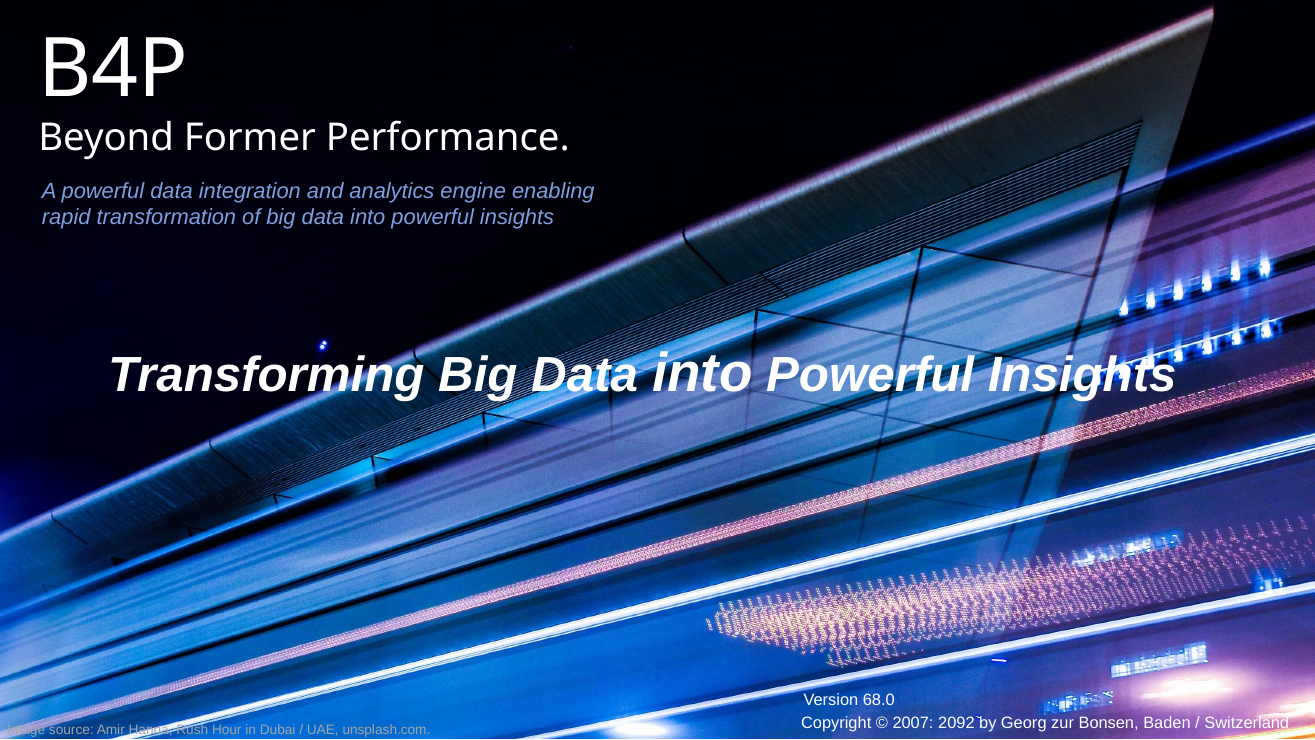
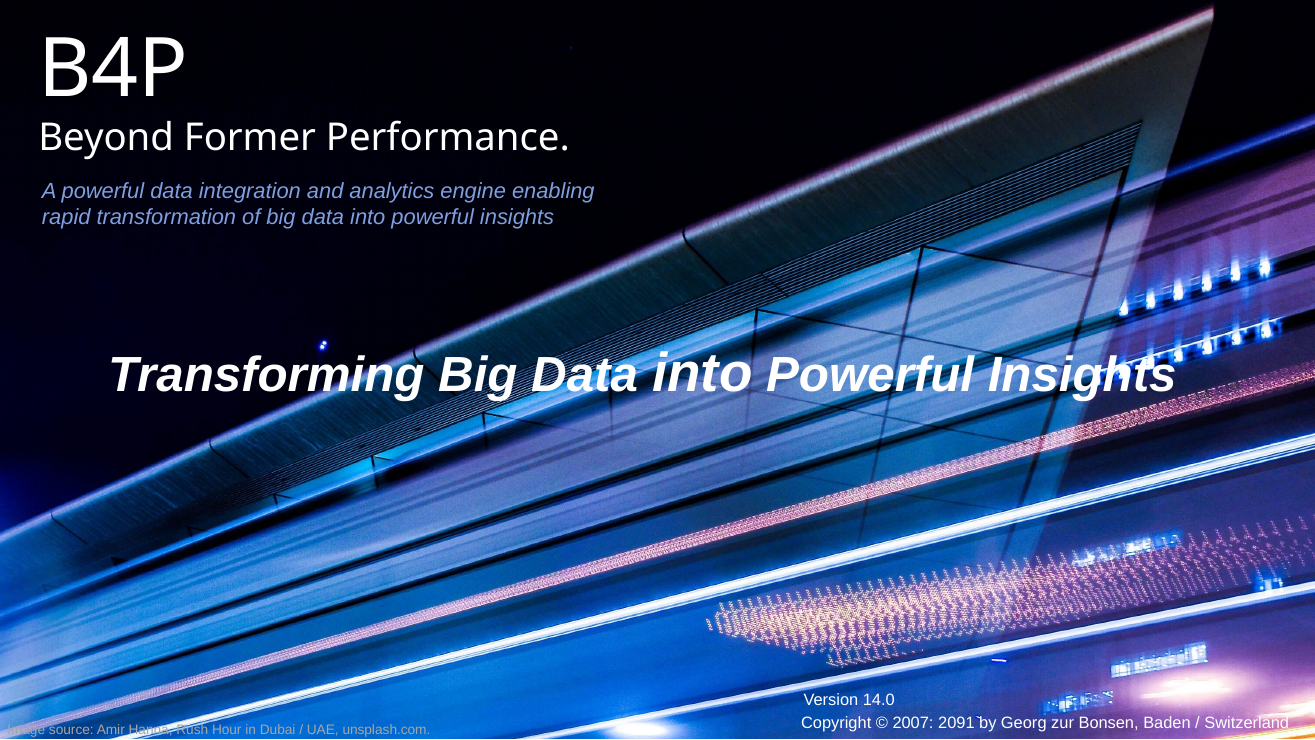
68.0: 68.0 -> 14.0
2092: 2092 -> 2091
